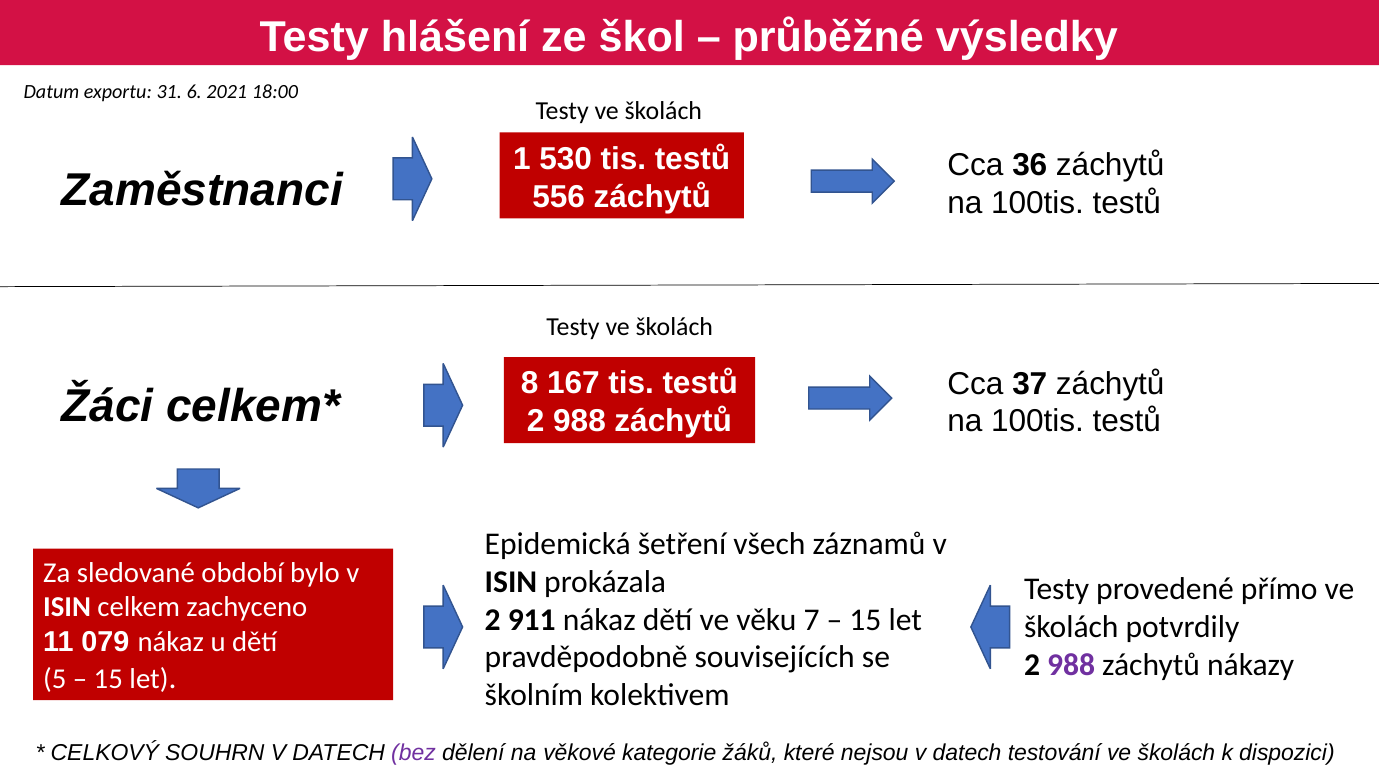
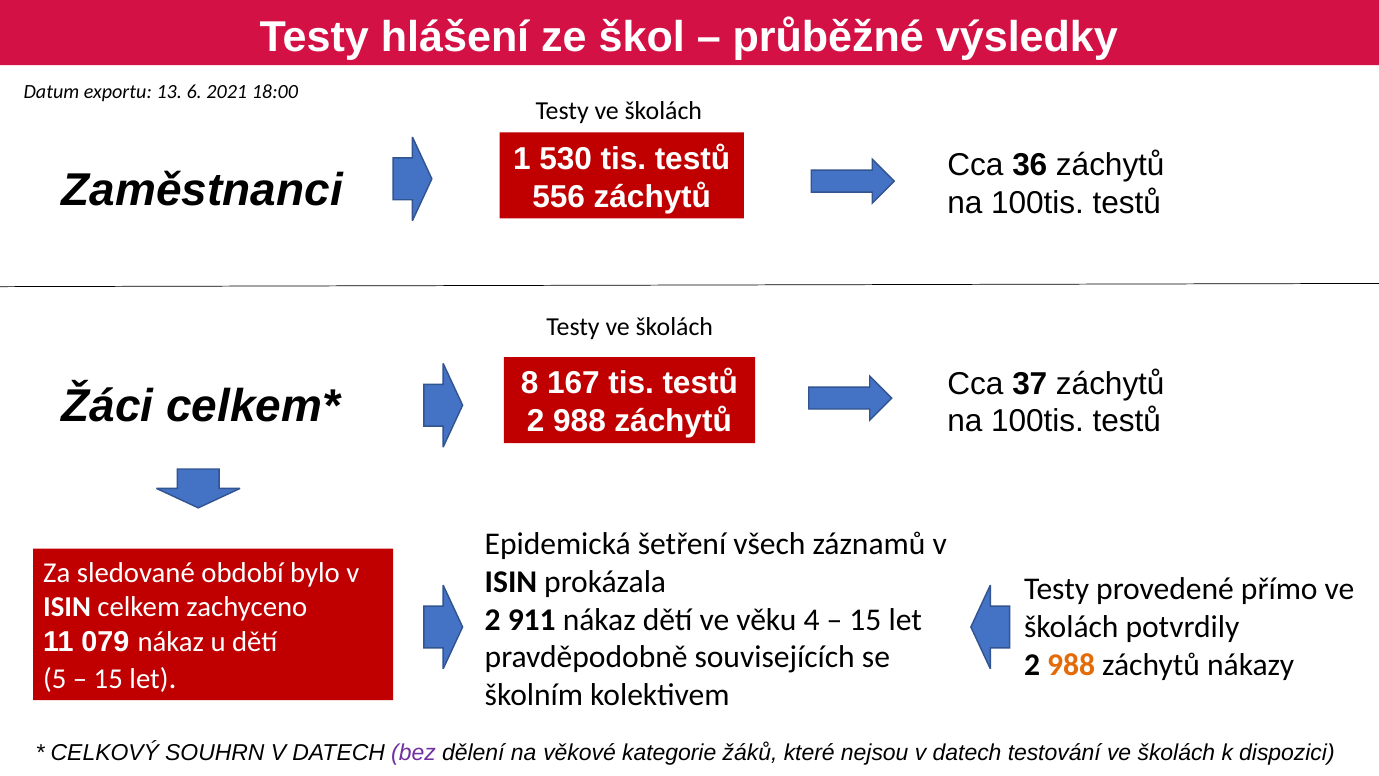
31: 31 -> 13
7: 7 -> 4
988 at (1071, 665) colour: purple -> orange
